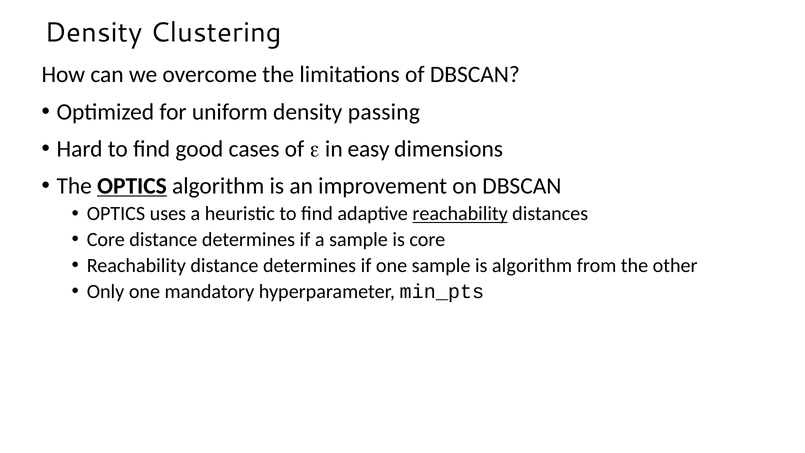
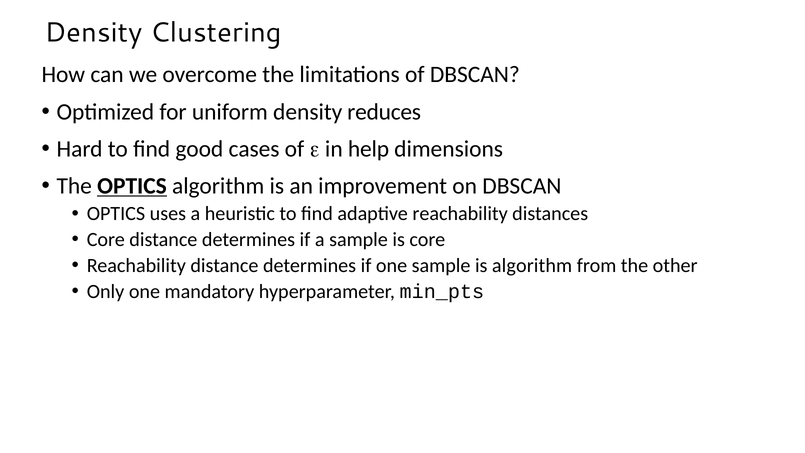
passing: passing -> reduces
easy: easy -> help
reachability at (460, 214) underline: present -> none
